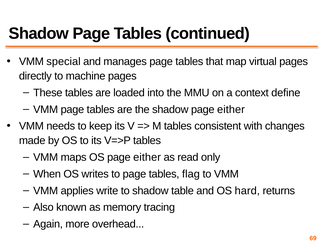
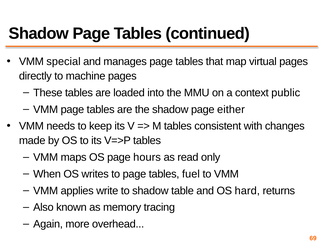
define: define -> public
OS page either: either -> hours
flag: flag -> fuel
